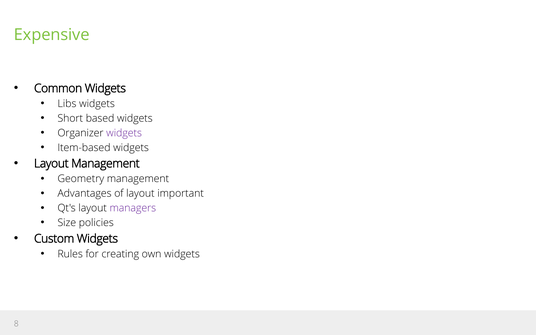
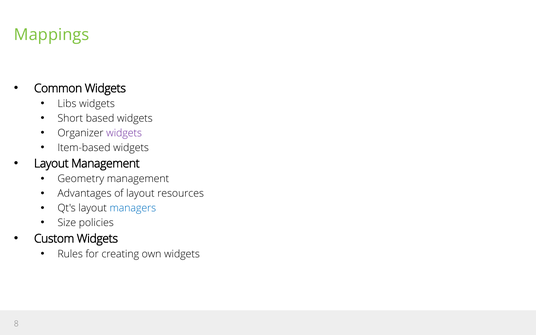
Expensive: Expensive -> Mappings
important: important -> resources
managers colour: purple -> blue
